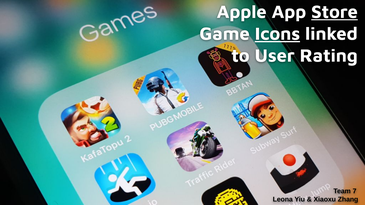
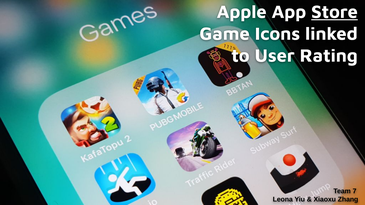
Icons underline: present -> none
